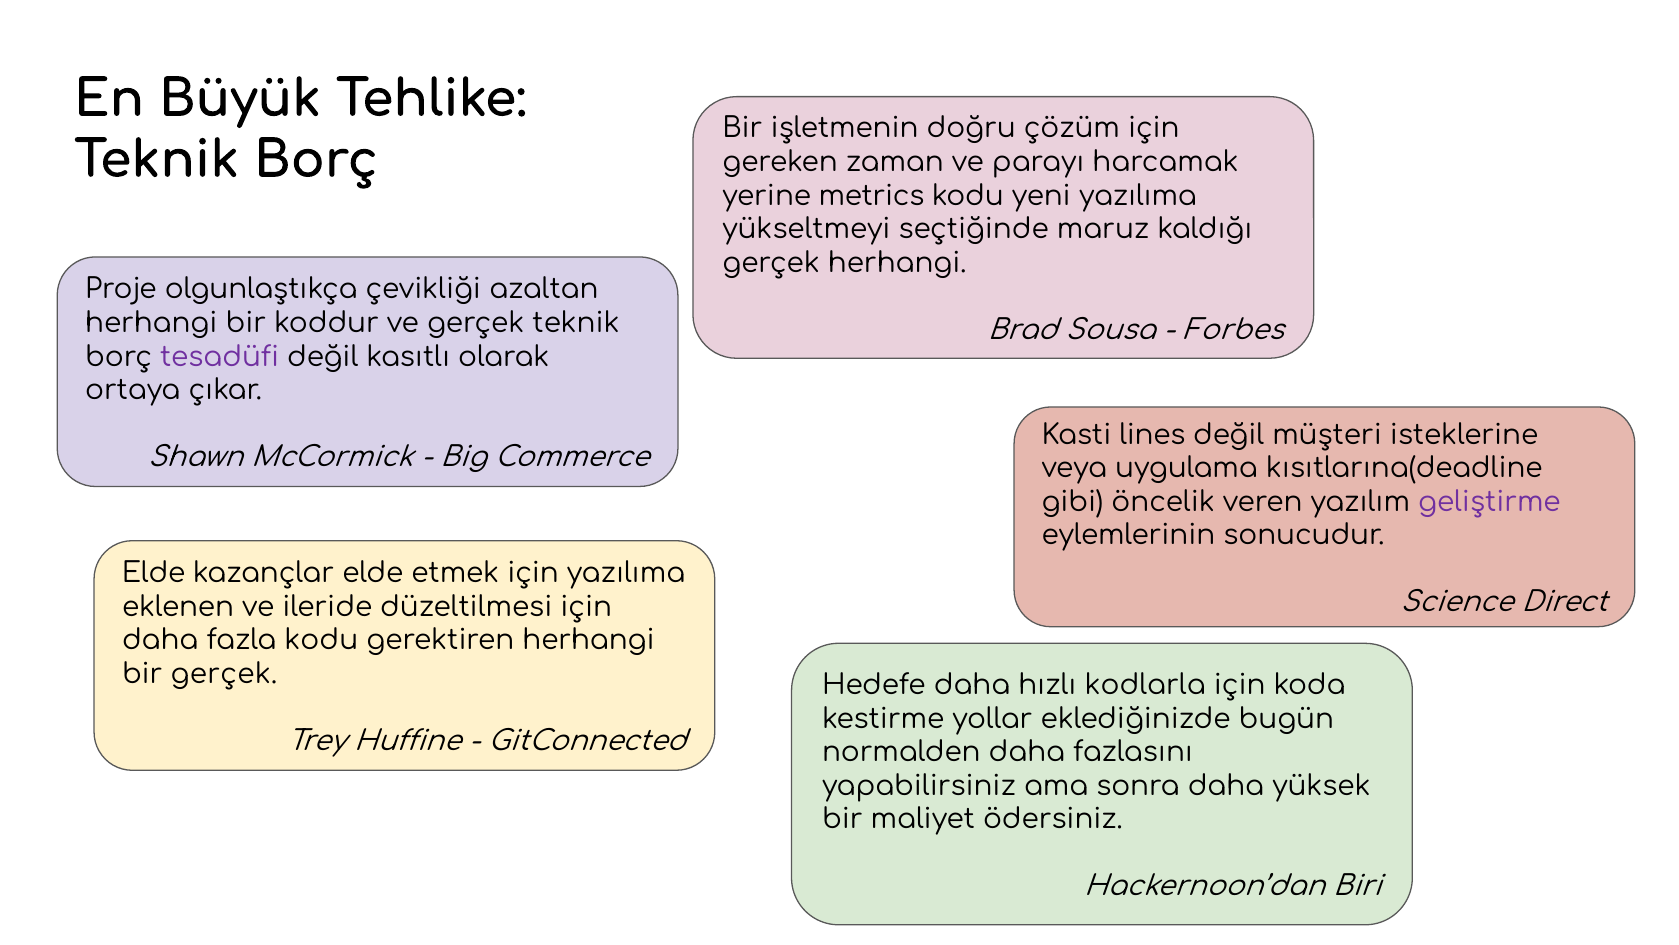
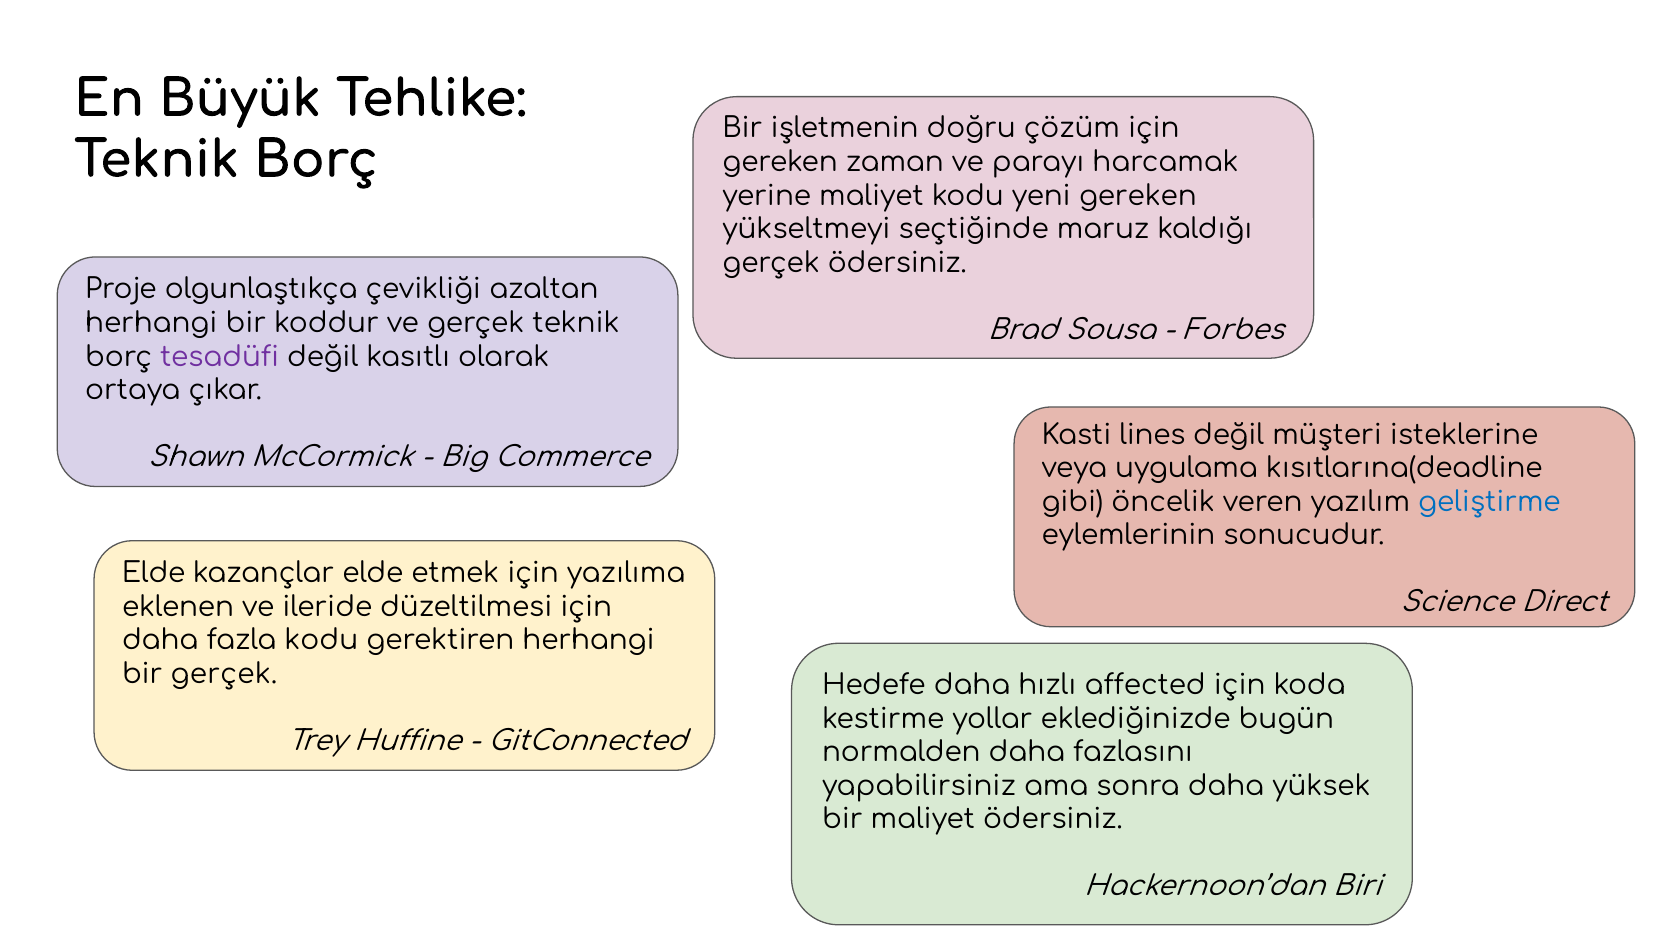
yerine metrics: metrics -> maliyet
yeni yazılıma: yazılıma -> gereken
gerçek herhangi: herhangi -> ödersiniz
geliştirme colour: purple -> blue
kodlarla: kodlarla -> affected
